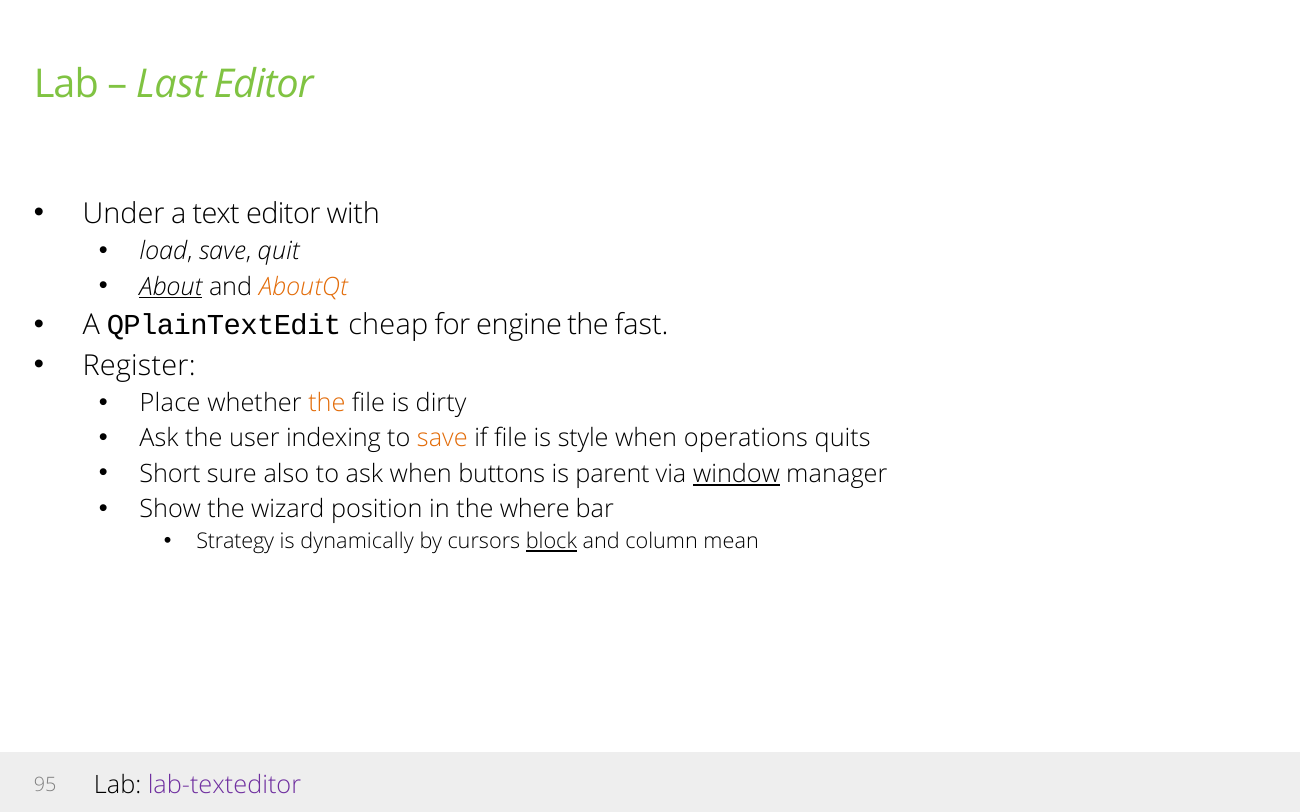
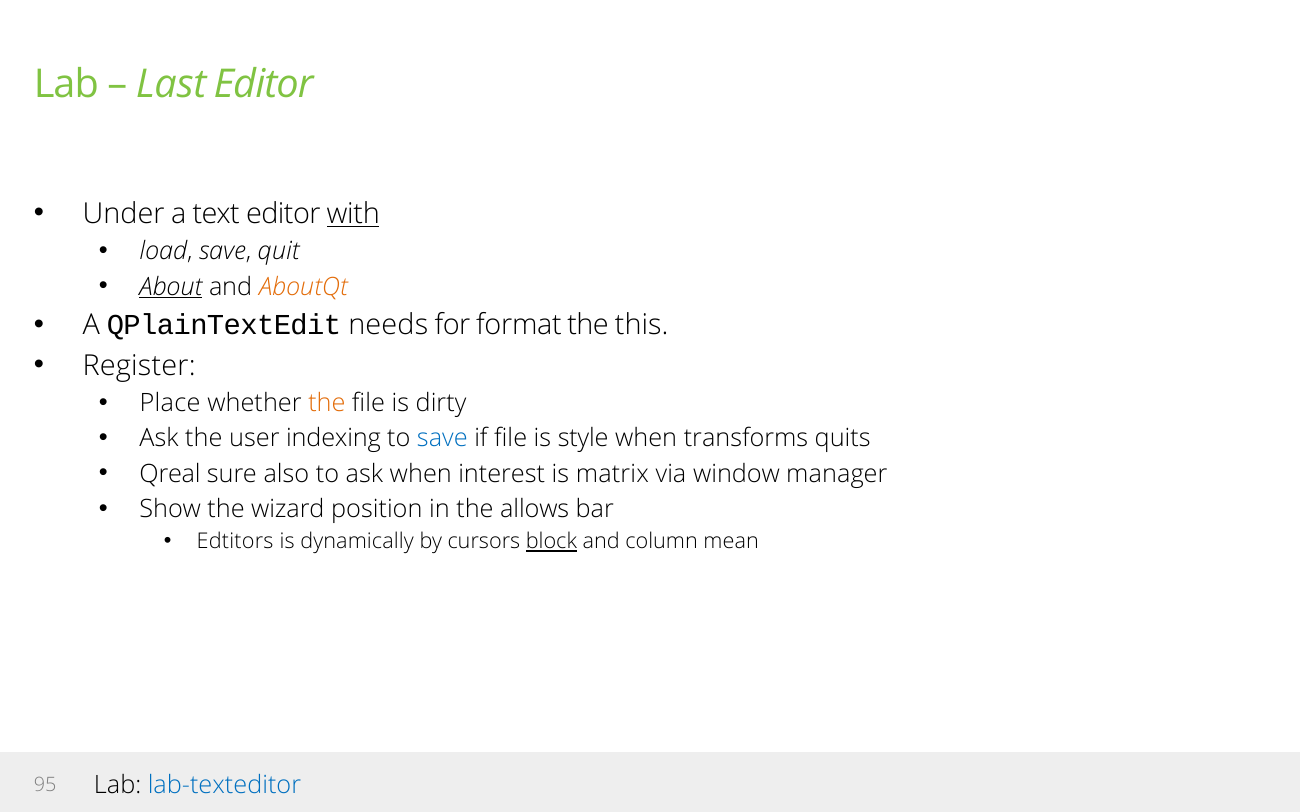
with underline: none -> present
cheap: cheap -> needs
engine: engine -> format
fast: fast -> this
save at (442, 439) colour: orange -> blue
operations: operations -> transforms
Short: Short -> Qreal
buttons: buttons -> interest
parent: parent -> matrix
window underline: present -> none
where: where -> allows
Strategy: Strategy -> Edtitors
lab-texteditor colour: purple -> blue
